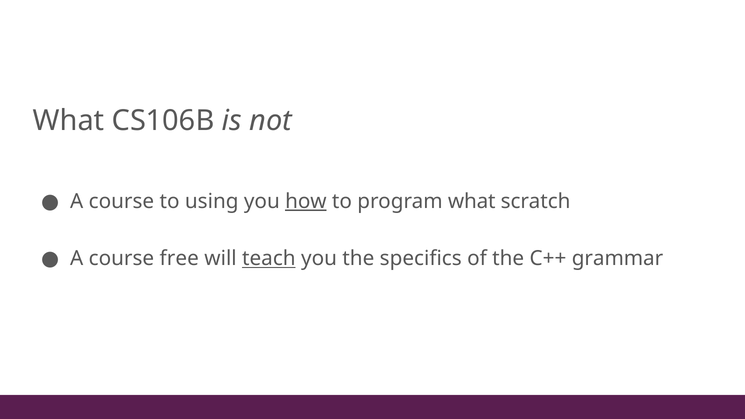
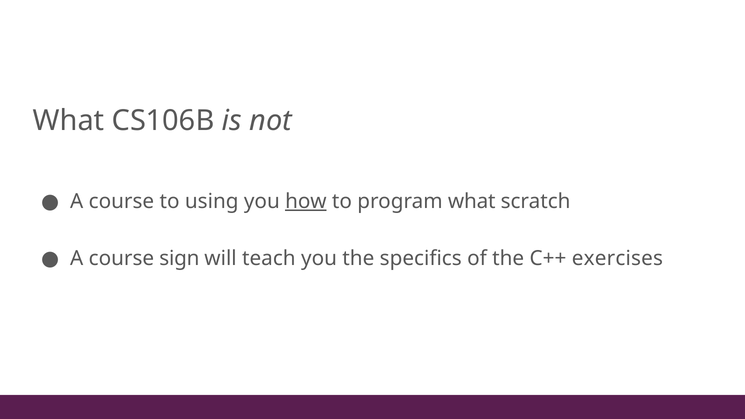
free: free -> sign
teach underline: present -> none
grammar: grammar -> exercises
